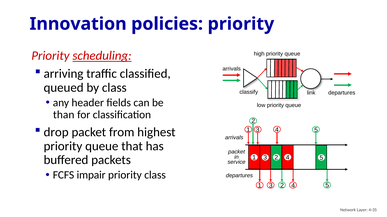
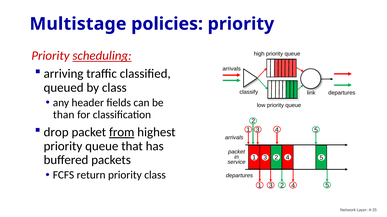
Innovation: Innovation -> Multistage
from underline: none -> present
impair: impair -> return
